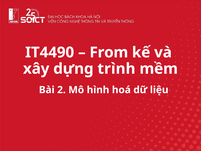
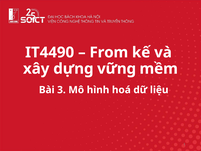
trình: trình -> vững
2: 2 -> 3
